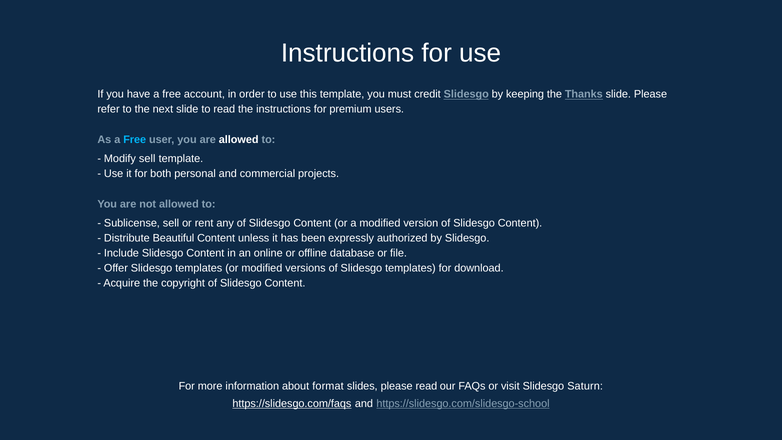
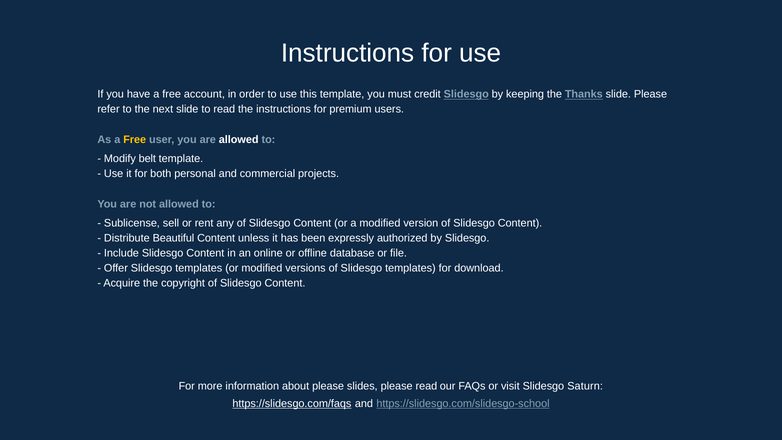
Free at (135, 139) colour: light blue -> yellow
Modify sell: sell -> belt
about format: format -> please
